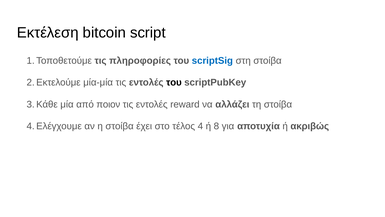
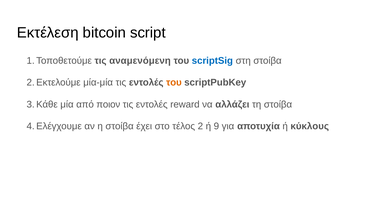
πληροφορίες: πληροφορίες -> αναμενόμενη
του at (174, 82) colour: black -> orange
4: 4 -> 2
8: 8 -> 9
ακριβώς: ακριβώς -> κύκλους
